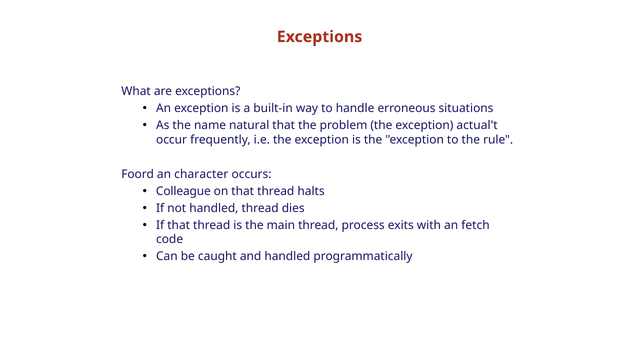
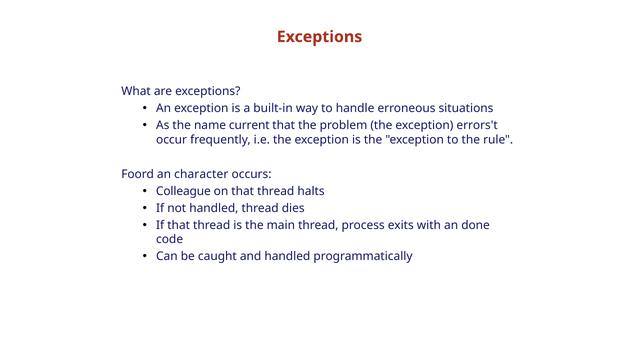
natural: natural -> current
actual't: actual't -> errors't
fetch: fetch -> done
